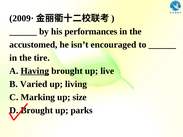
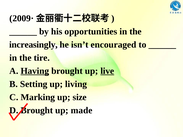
performances: performances -> opportunities
accustomed: accustomed -> increasingly
live underline: none -> present
Varied: Varied -> Setting
parks: parks -> made
